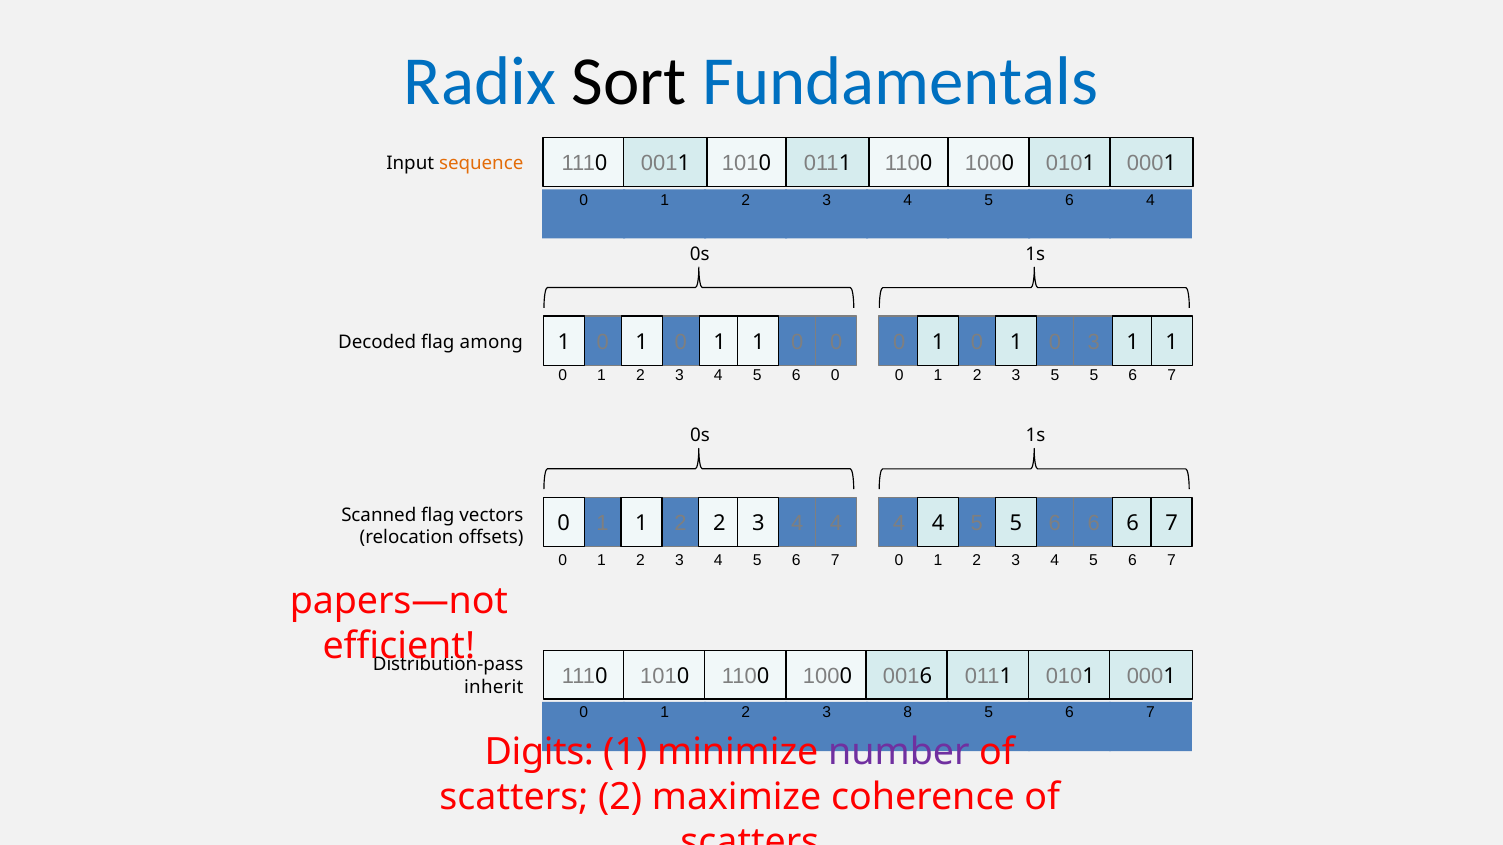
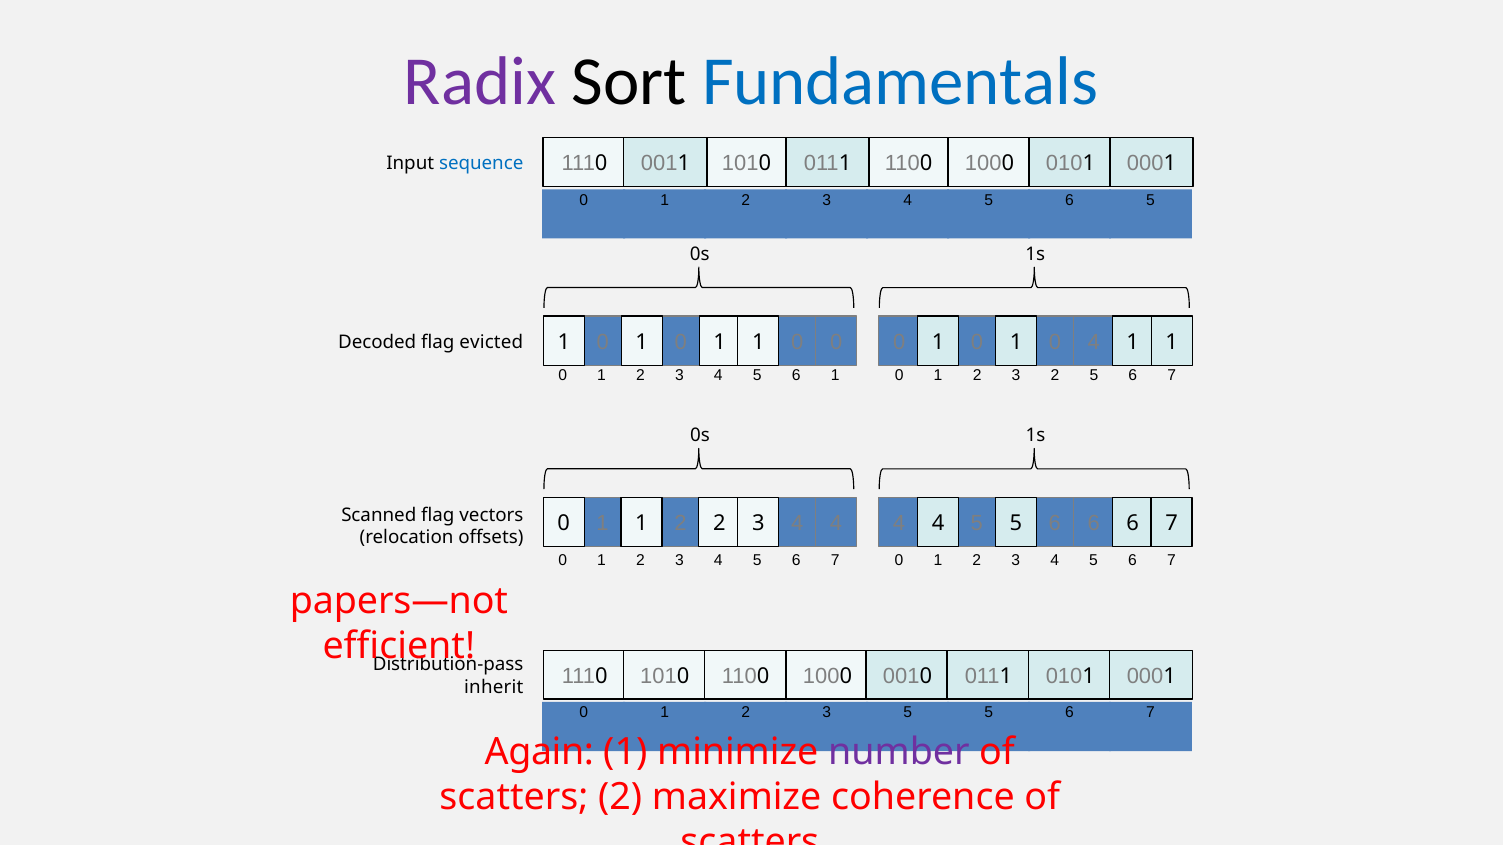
Radix colour: blue -> purple
sequence colour: orange -> blue
3 6 4: 4 -> 5
0 0 3: 3 -> 4
among: among -> evicted
6 0: 0 -> 1
2 5: 5 -> 2
6 at (926, 676): 6 -> 0
2 8: 8 -> 5
Digits: Digits -> Again
